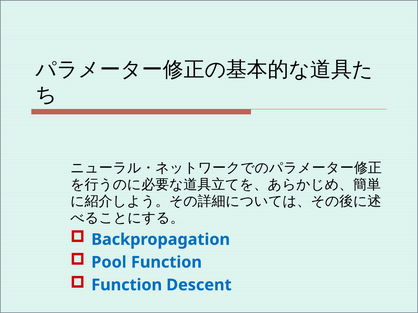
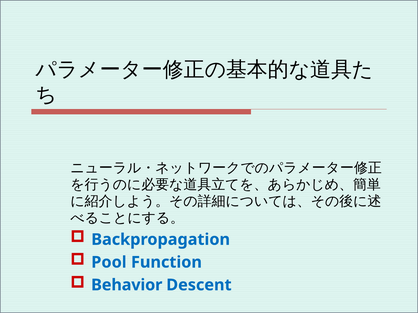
Function at (127, 285): Function -> Behavior
